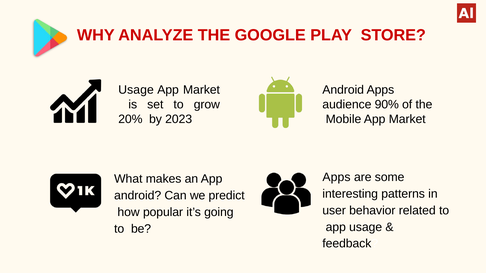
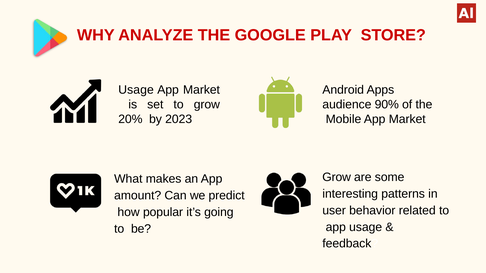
Apps at (336, 178): Apps -> Grow
android at (138, 196): android -> amount
